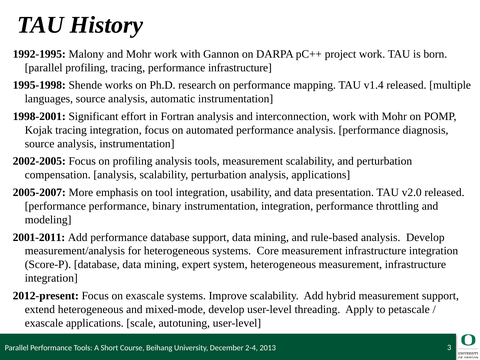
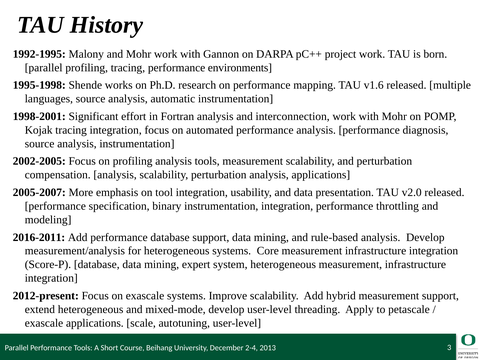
performance infrastructure: infrastructure -> environments
v1.4: v1.4 -> v1.6
performance performance: performance -> specification
2001-2011: 2001-2011 -> 2016-2011
